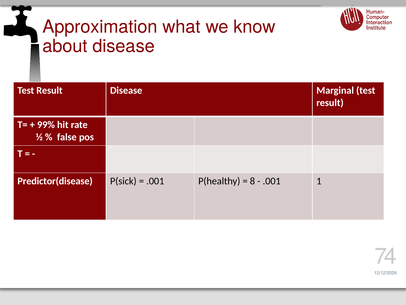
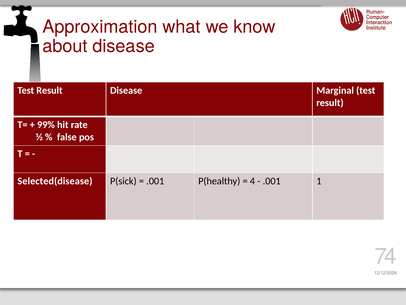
Predictor(disease: Predictor(disease -> Selected(disease
8: 8 -> 4
